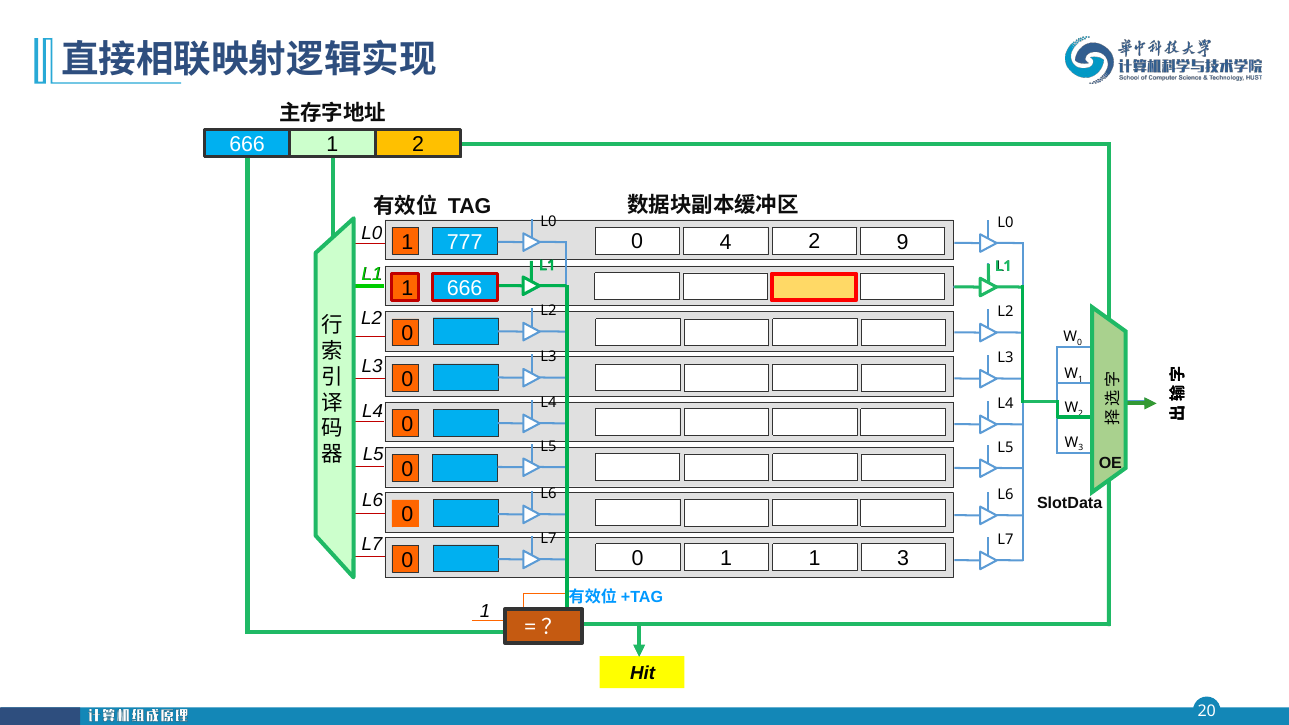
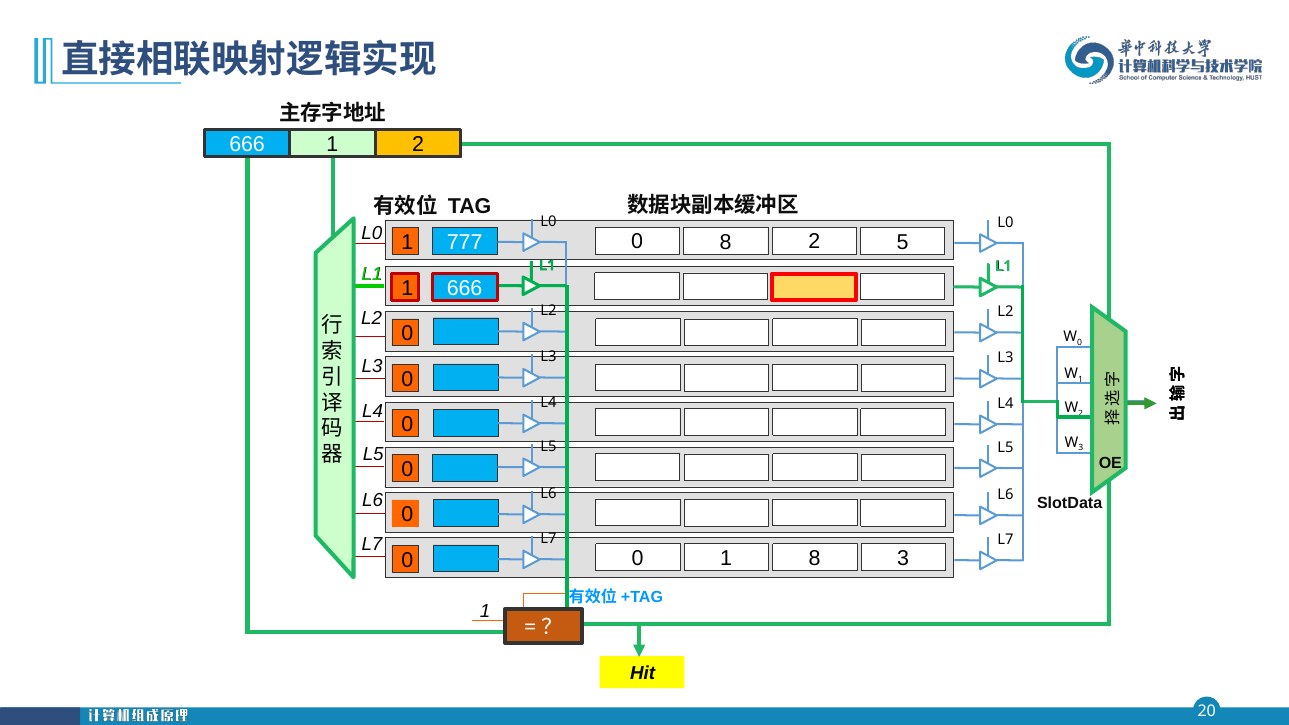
0 4: 4 -> 8
9: 9 -> 5
1 1: 1 -> 8
